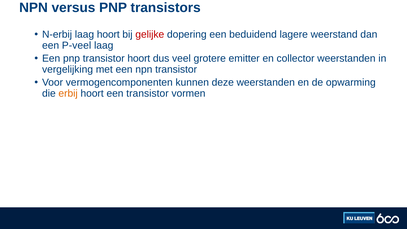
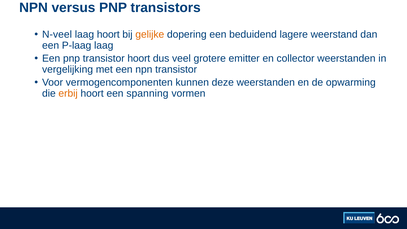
N-erbij: N-erbij -> N-veel
gelijke colour: red -> orange
P-veel: P-veel -> P-laag
een transistor: transistor -> spanning
